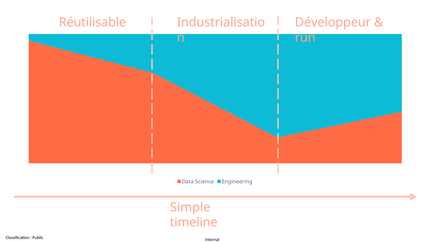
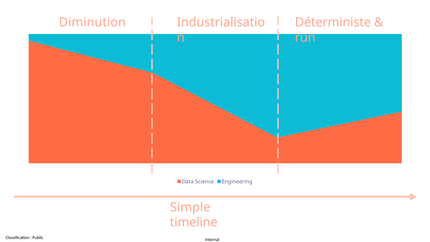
Réutilisable: Réutilisable -> Diminution
Développeur: Développeur -> Déterministe
